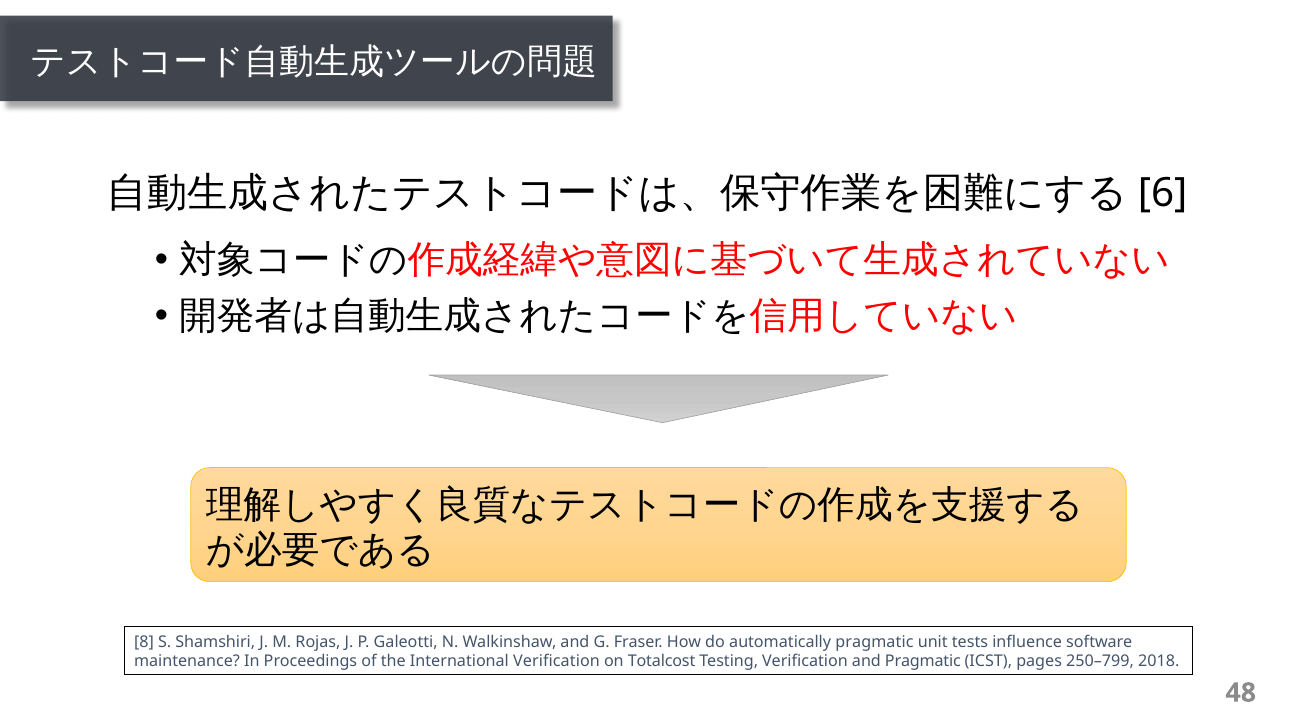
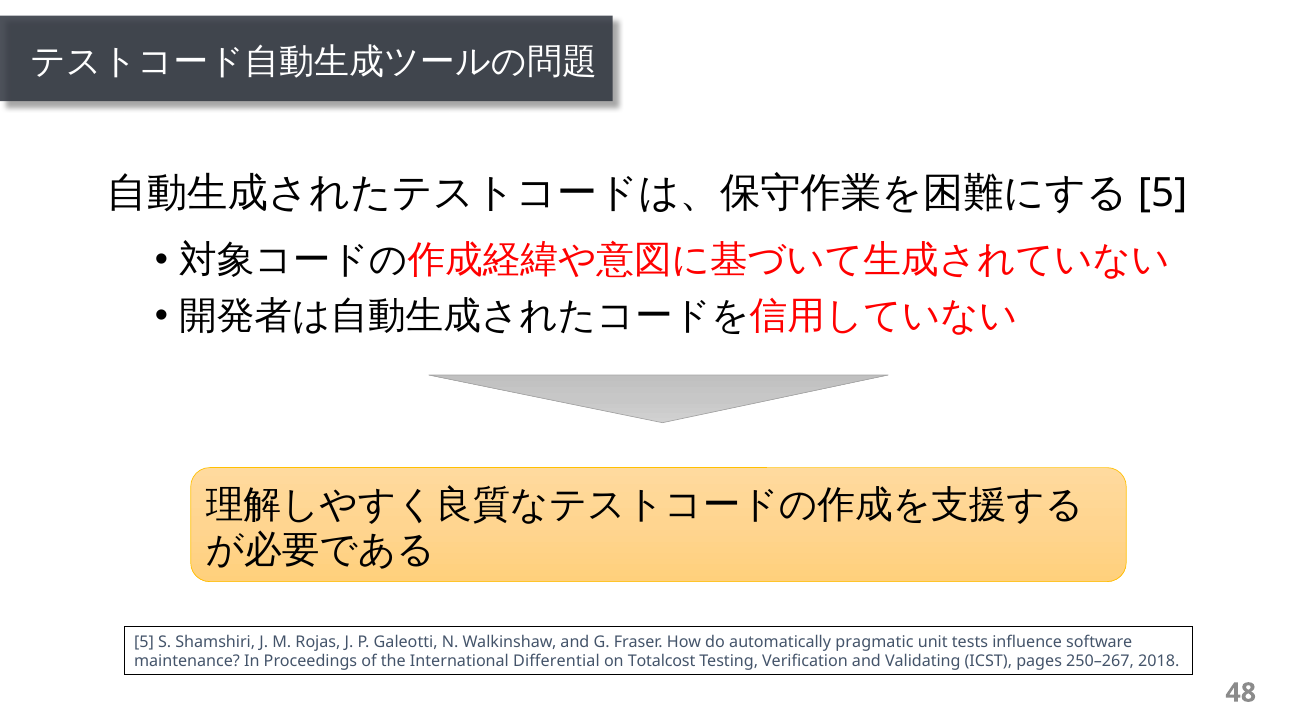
6 at (1163, 193): 6 -> 5
8 at (144, 642): 8 -> 5
International Veriﬁcation: Veriﬁcation -> Diﬀerential
and Pragmatic: Pragmatic -> Validating
250–799: 250–799 -> 250–267
